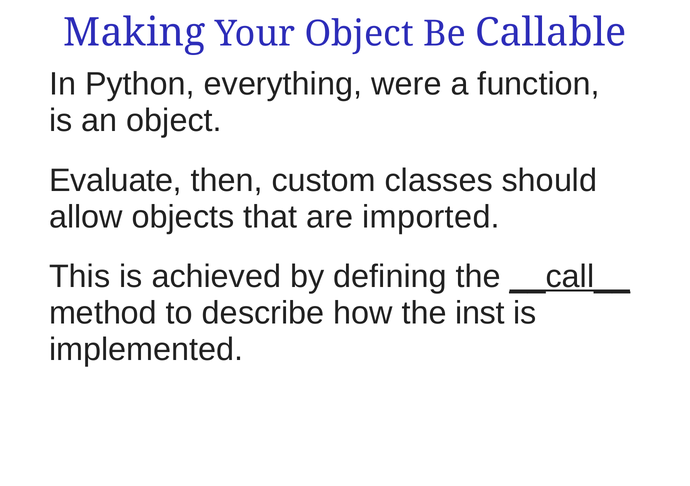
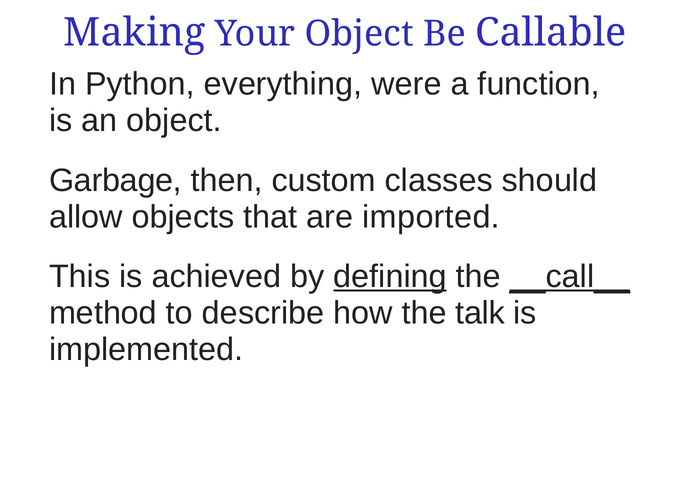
Evaluate: Evaluate -> Garbage
defining underline: none -> present
inst: inst -> talk
